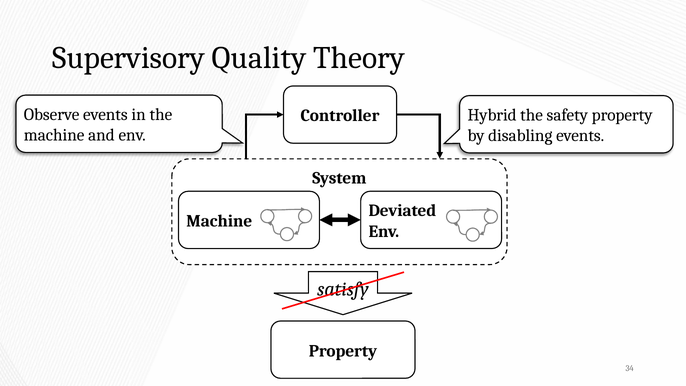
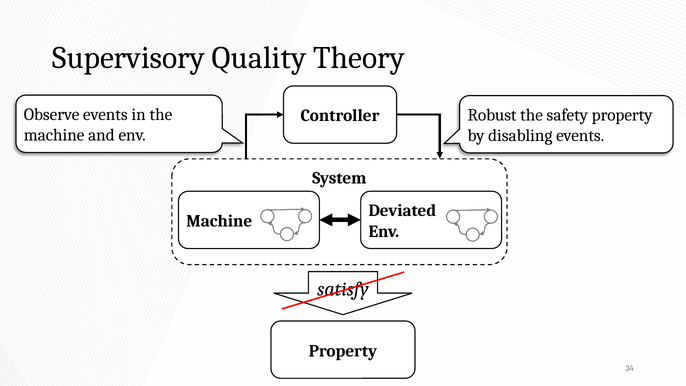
Hybrid: Hybrid -> Robust
